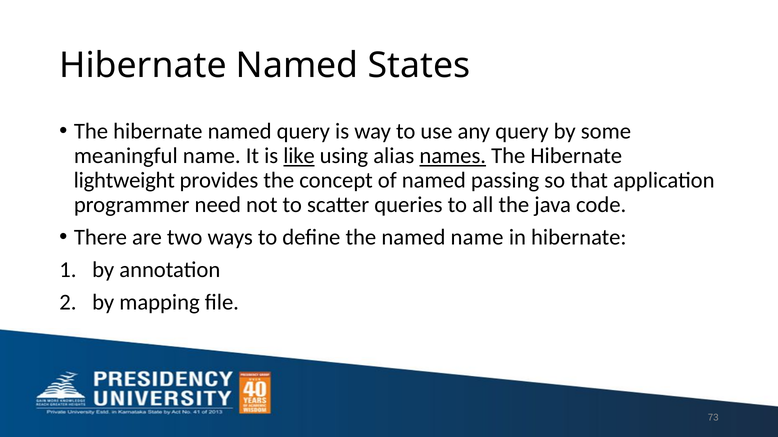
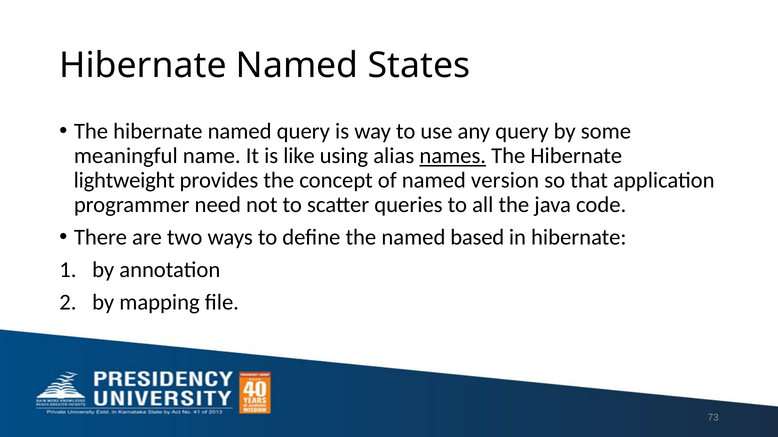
like underline: present -> none
passing: passing -> version
named name: name -> based
